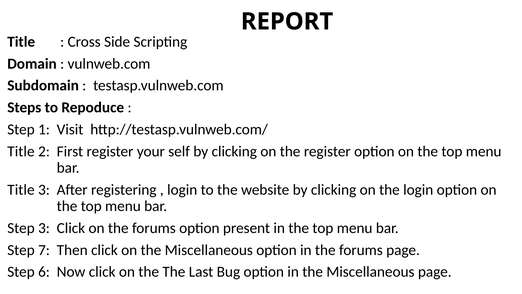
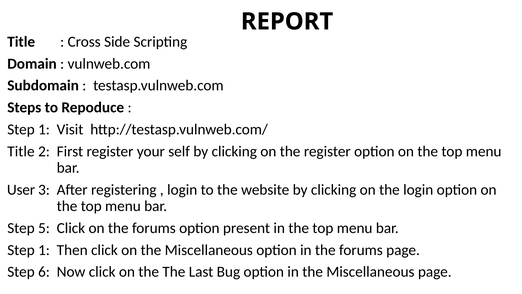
Title at (21, 189): Title -> User
Step 3: 3 -> 5
7 at (44, 250): 7 -> 1
